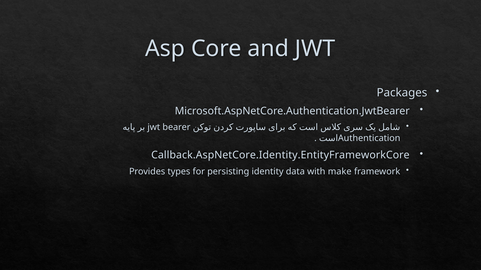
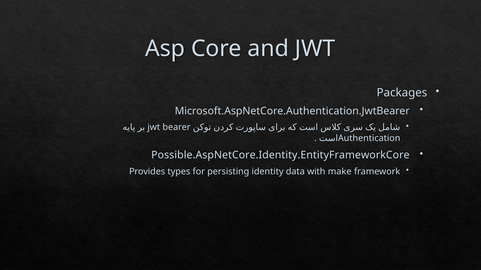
Callback.AspNetCore.Identity.EntityFrameworkCore: Callback.AspNetCore.Identity.EntityFrameworkCore -> Possible.AspNetCore.Identity.EntityFrameworkCore
